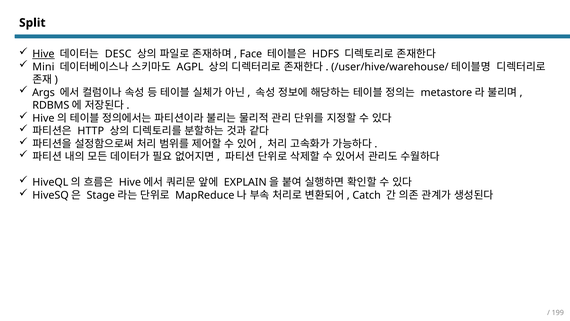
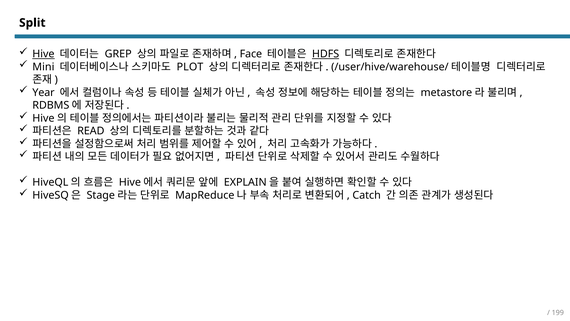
DESC: DESC -> GREP
HDFS underline: none -> present
AGPL: AGPL -> PLOT
Args: Args -> Year
HTTP: HTTP -> READ
